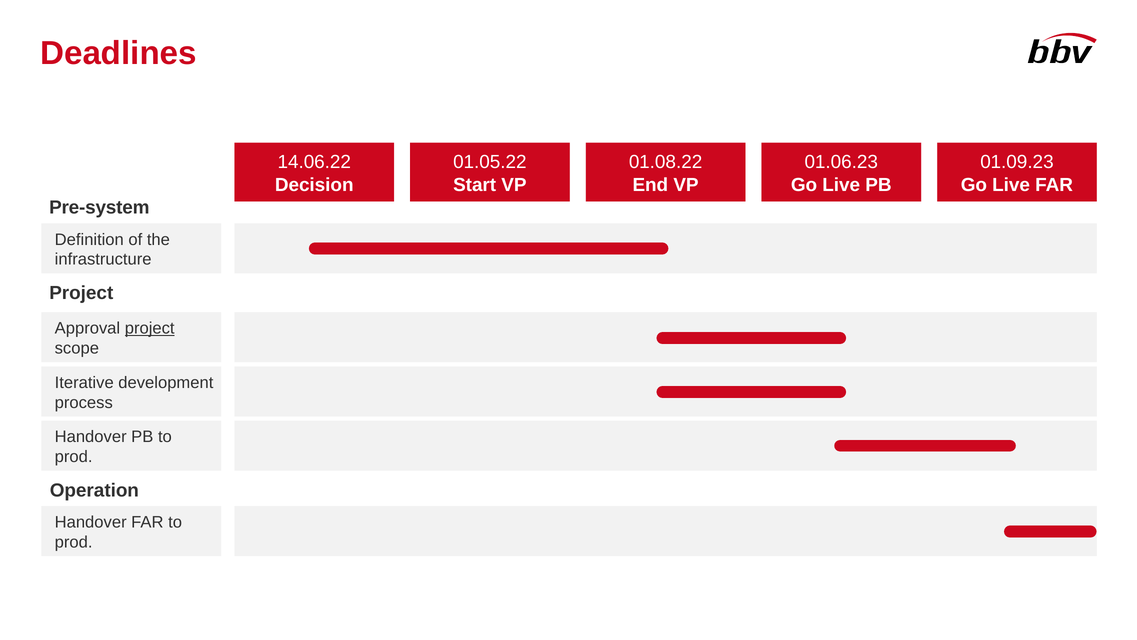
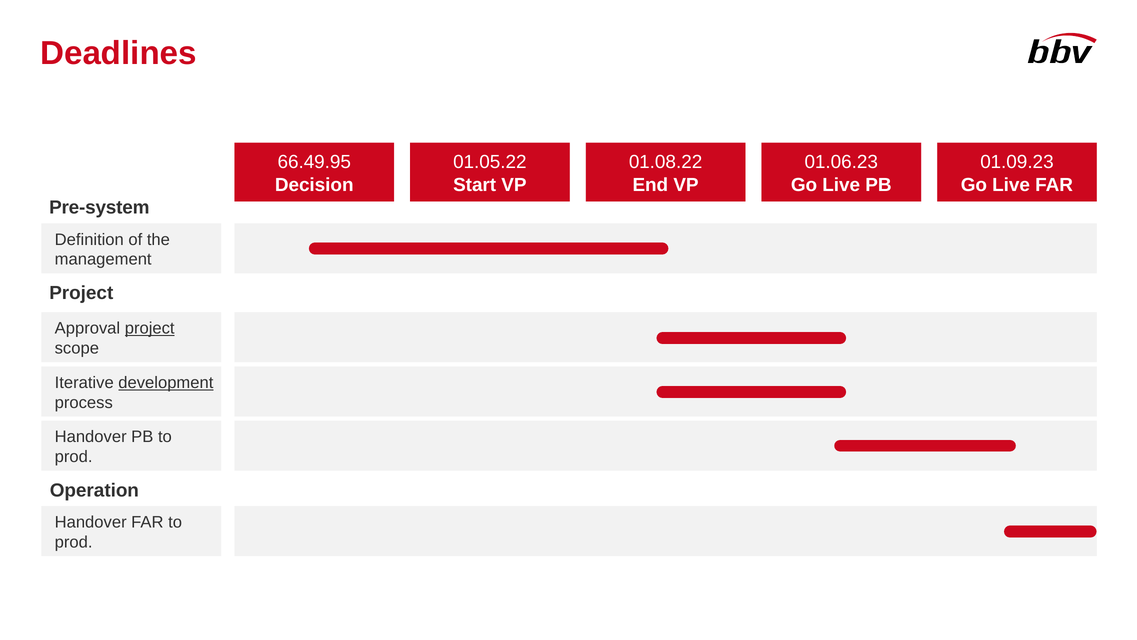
14.06.22: 14.06.22 -> 66.49.95
infrastructure: infrastructure -> management
development underline: none -> present
